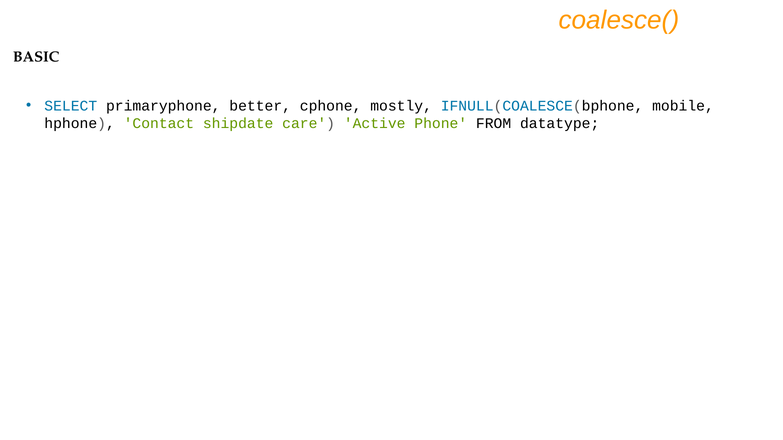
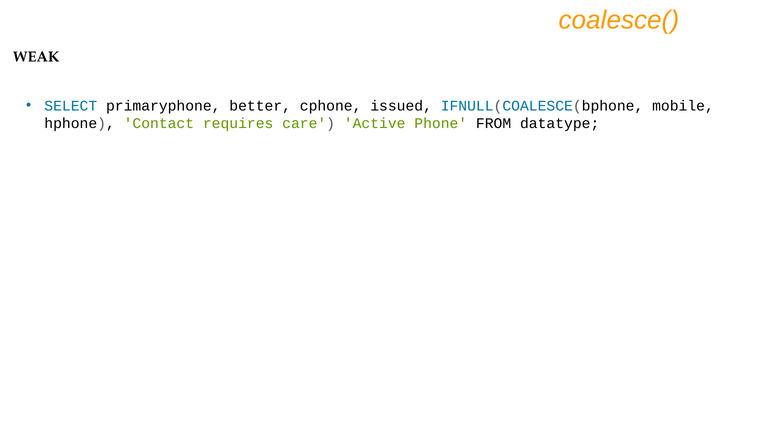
BASIC: BASIC -> WEAK
mostly: mostly -> issued
shipdate: shipdate -> requires
